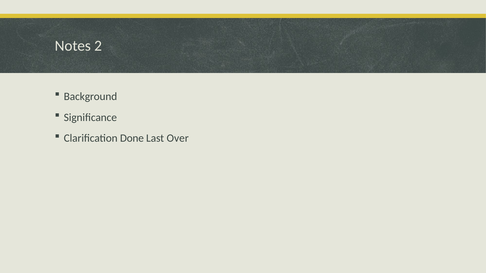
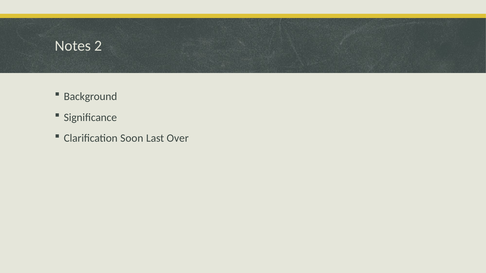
Done: Done -> Soon
